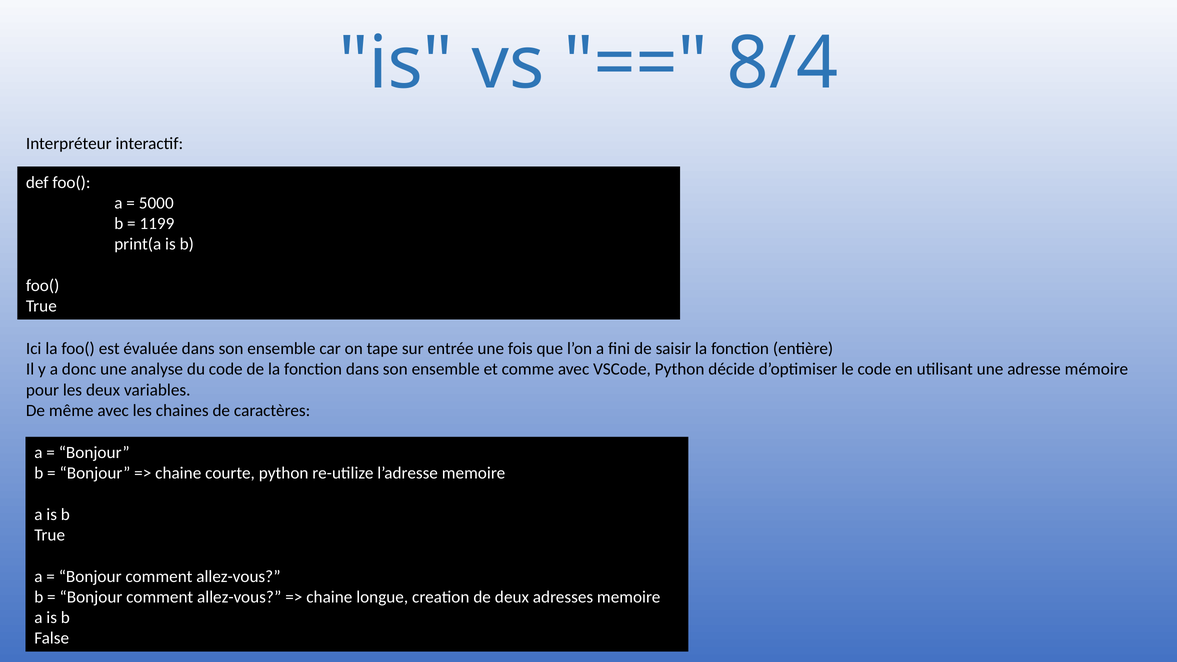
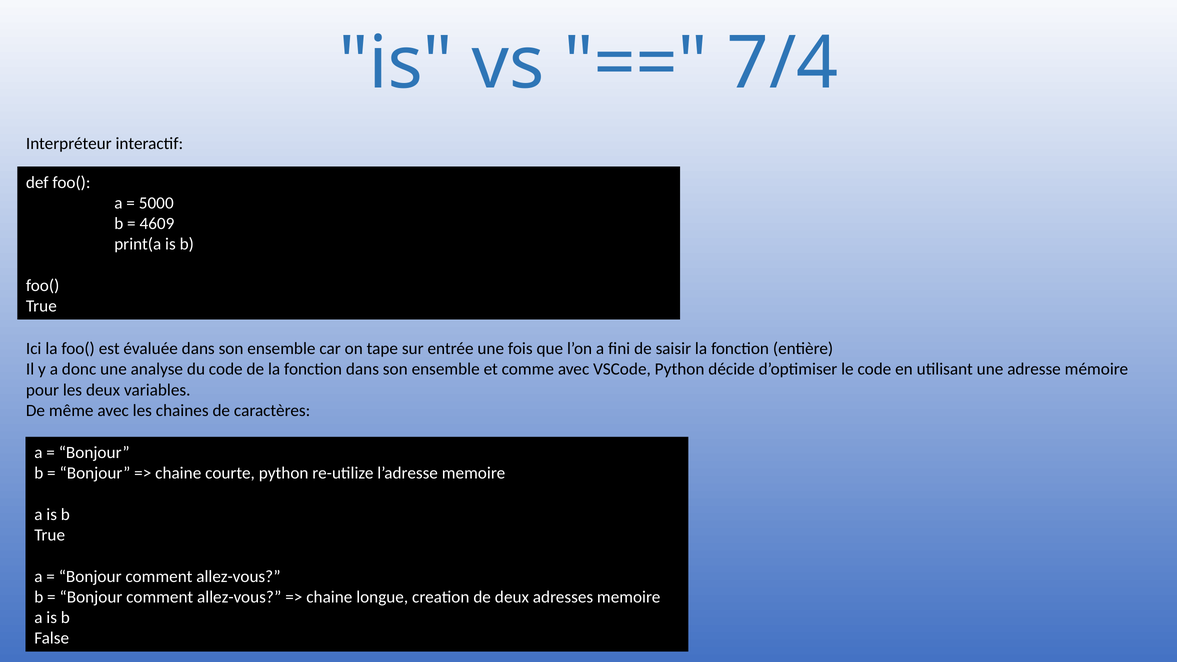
8/4: 8/4 -> 7/4
1199: 1199 -> 4609
